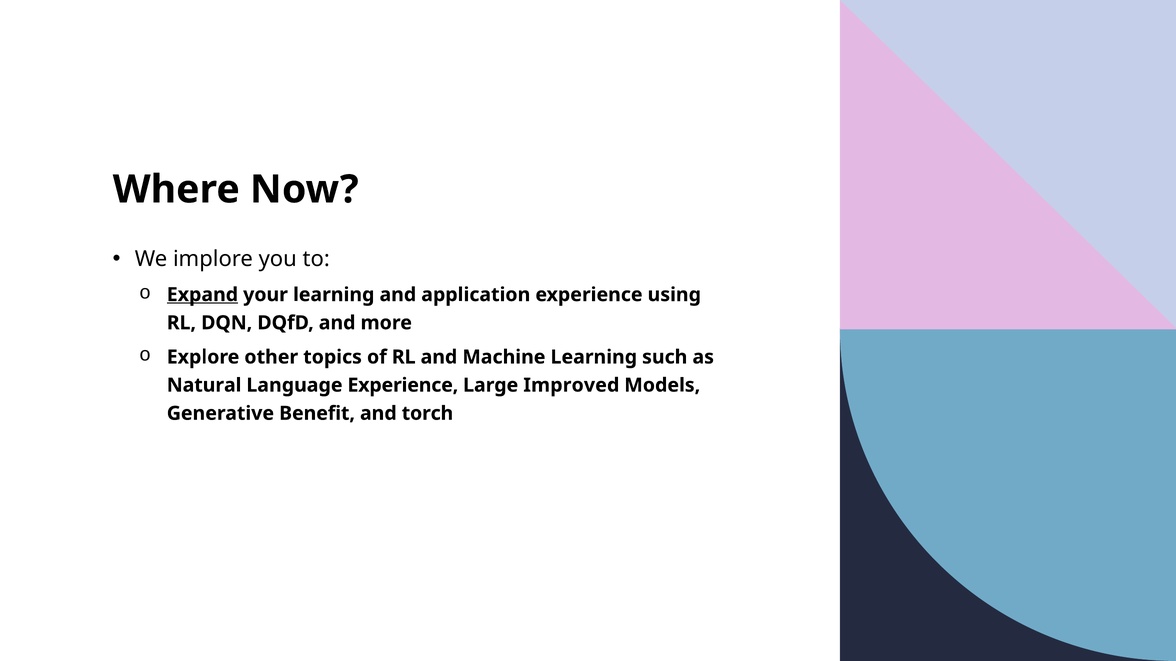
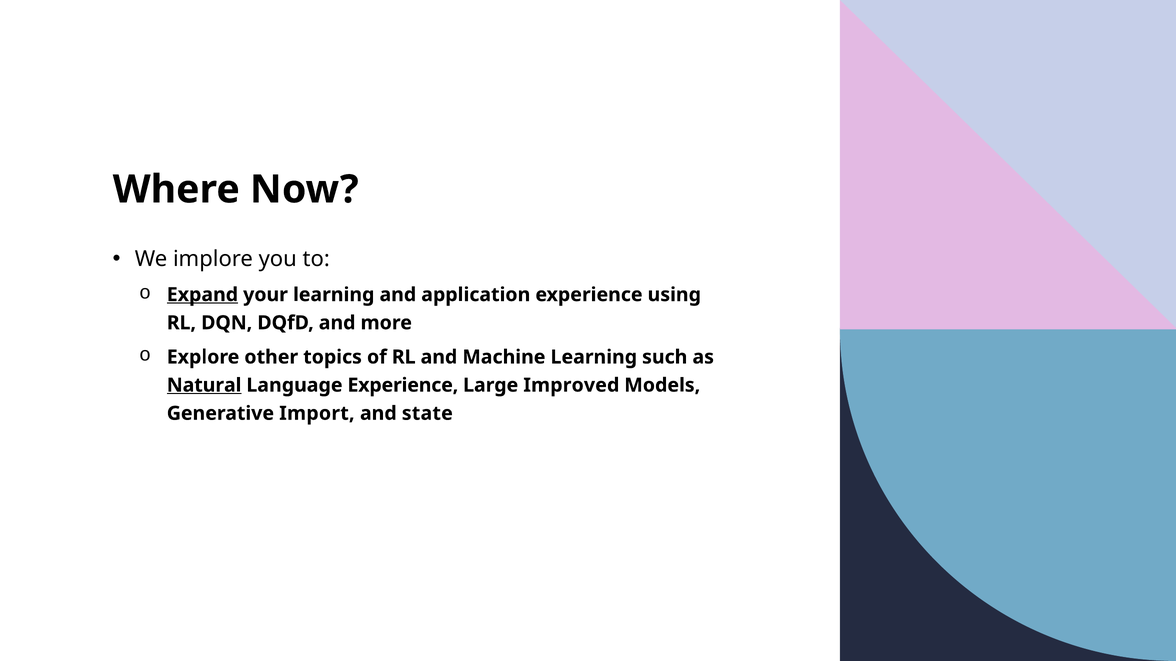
Natural underline: none -> present
Benefit: Benefit -> Import
torch: torch -> state
